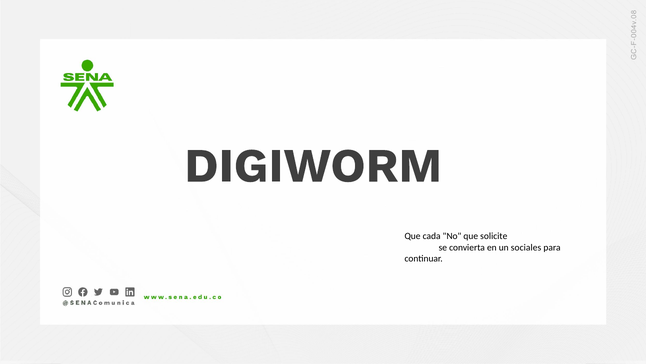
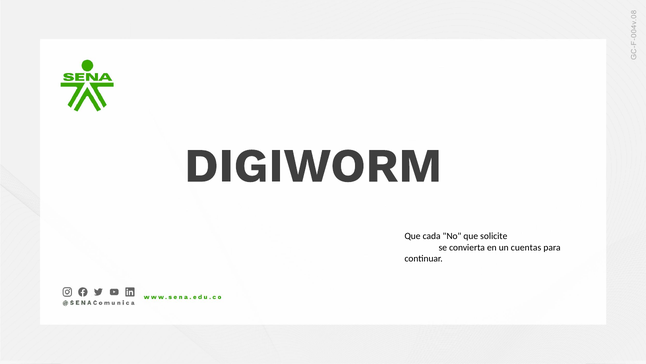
sociales: sociales -> cuentas
